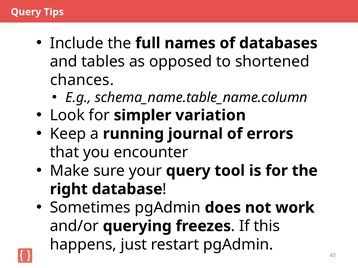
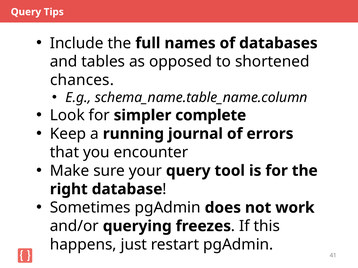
variation: variation -> complete
